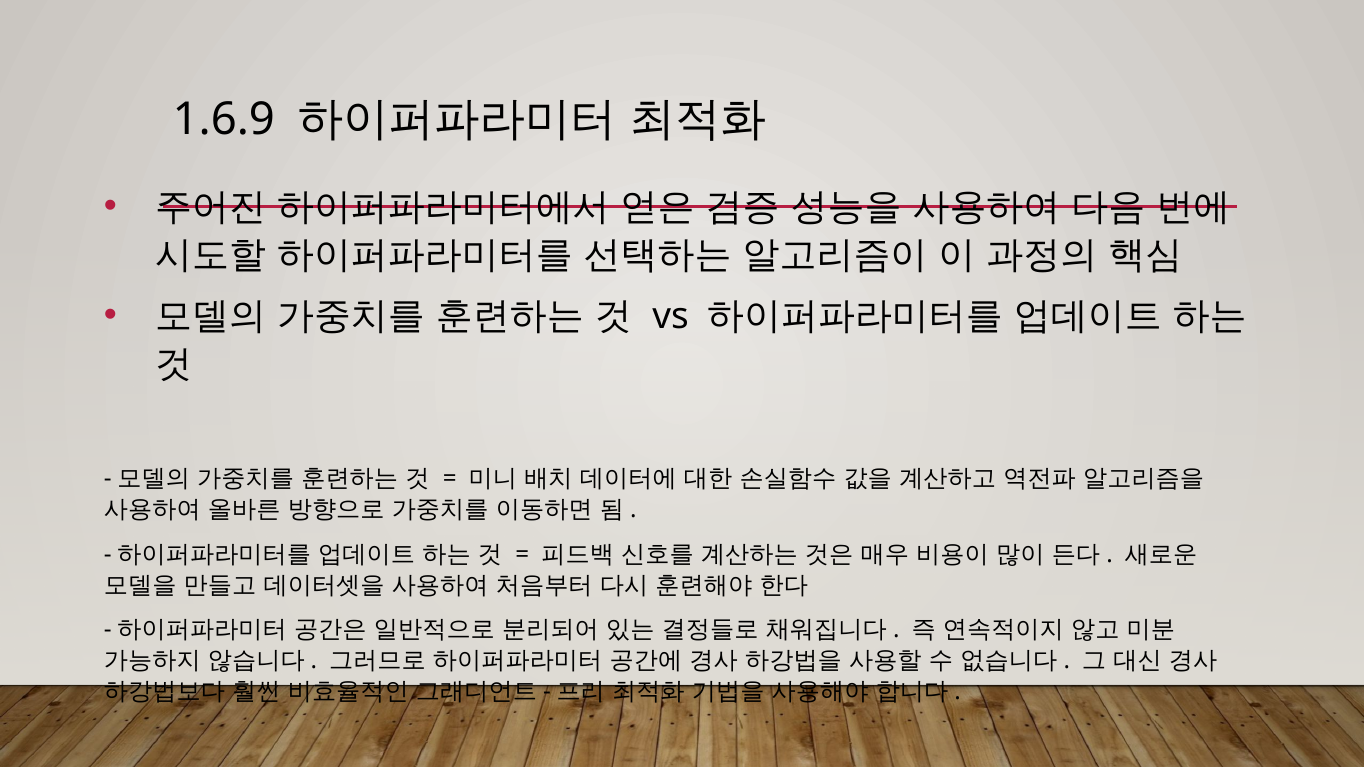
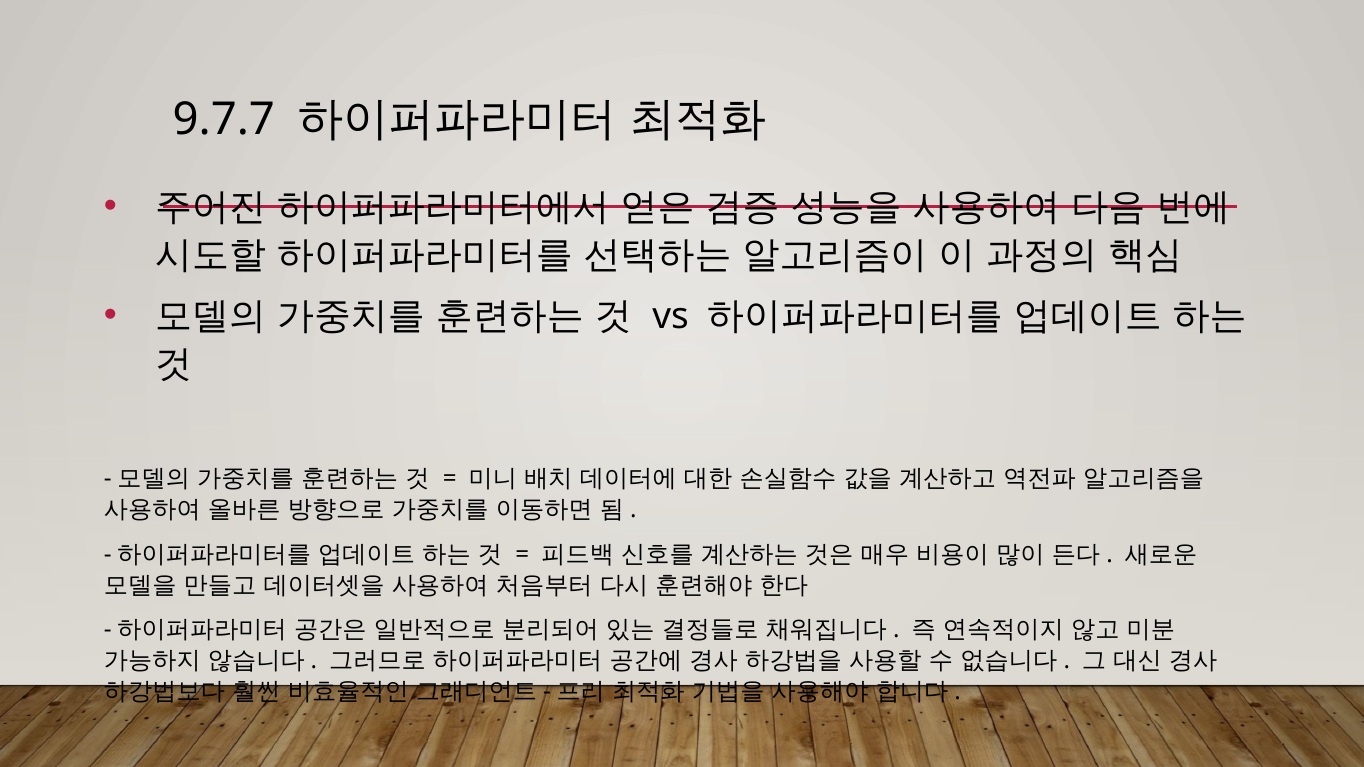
1.6.9: 1.6.9 -> 9.7.7
